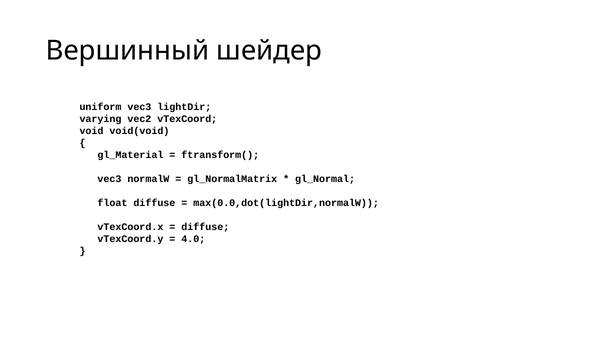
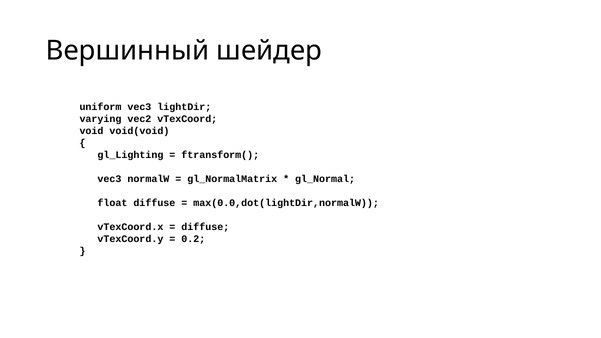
gl_Material: gl_Material -> gl_Lighting
4.0: 4.0 -> 0.2
